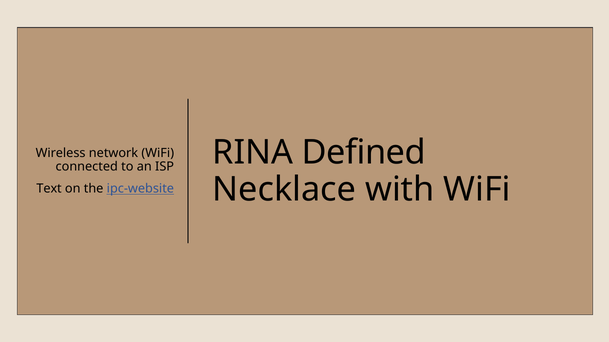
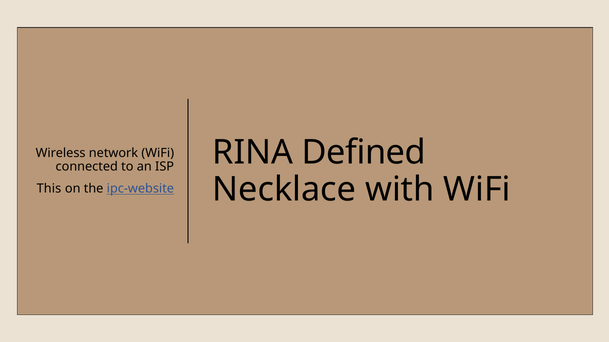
Text: Text -> This
